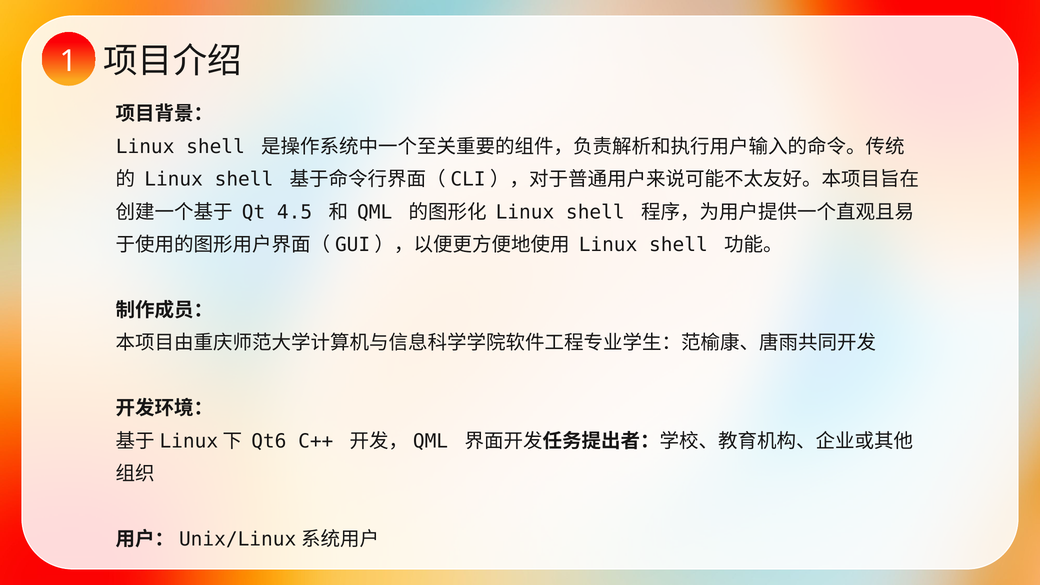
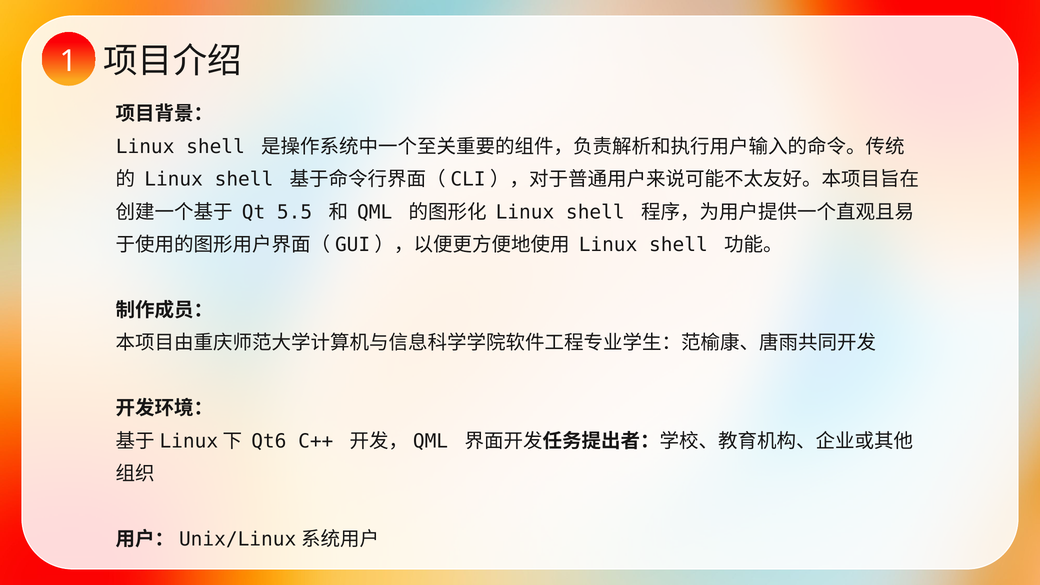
4.5: 4.5 -> 5.5
